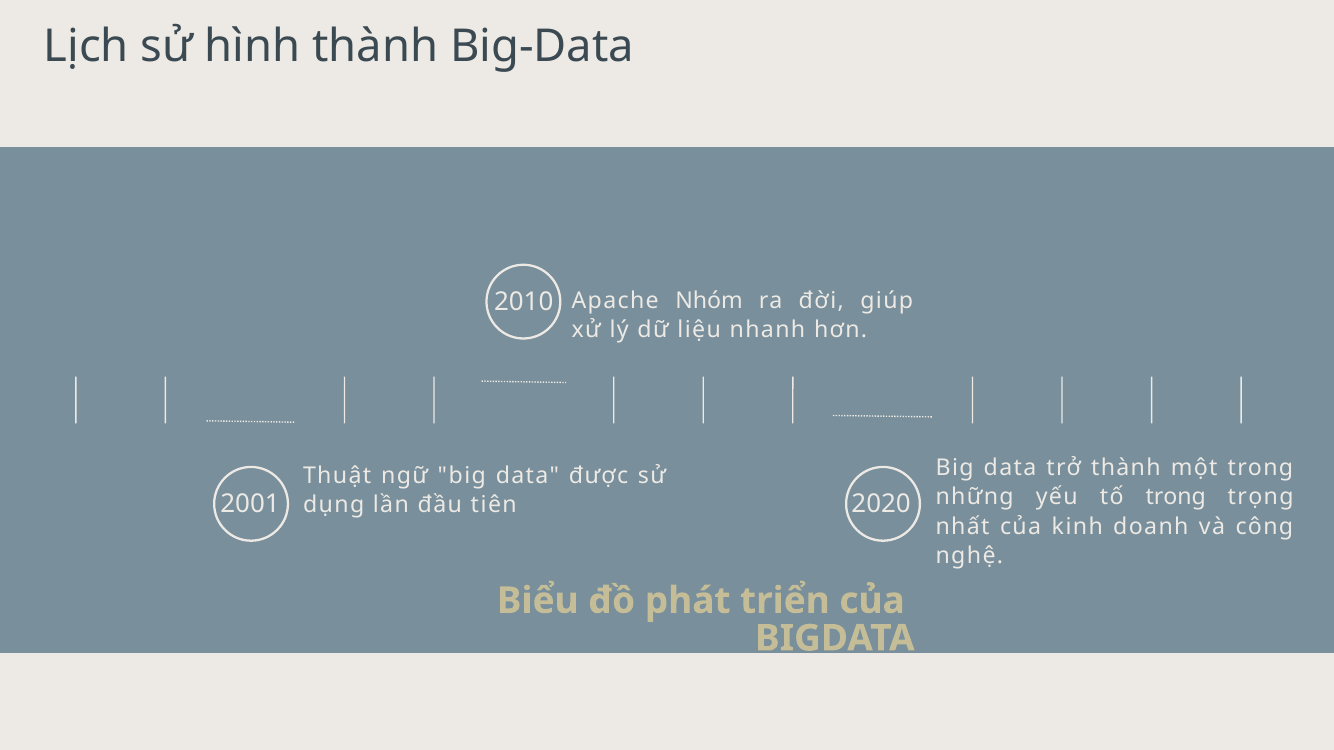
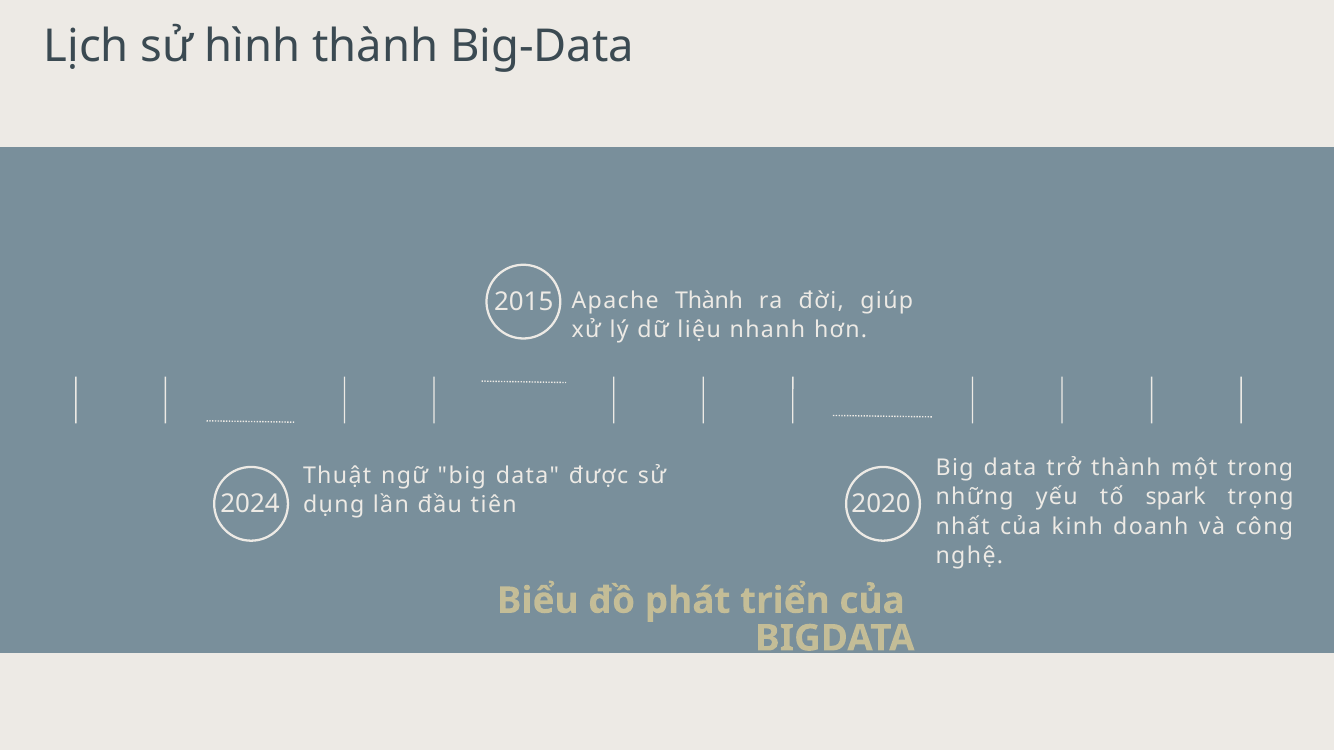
2010: 2010 -> 2015
Apache Nhóm: Nhóm -> Thành
tố trong: trong -> spark
2001: 2001 -> 2024
